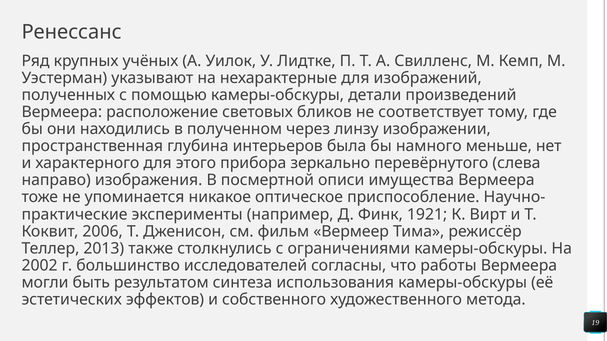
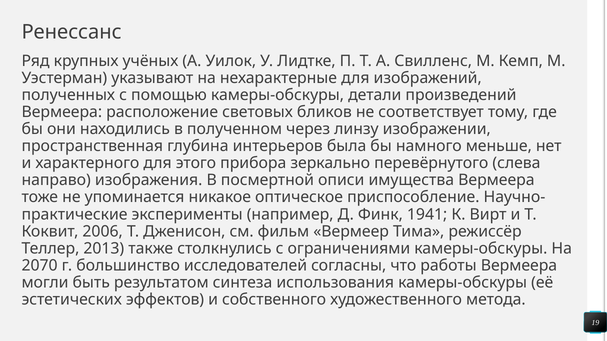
1921: 1921 -> 1941
2002: 2002 -> 2070
